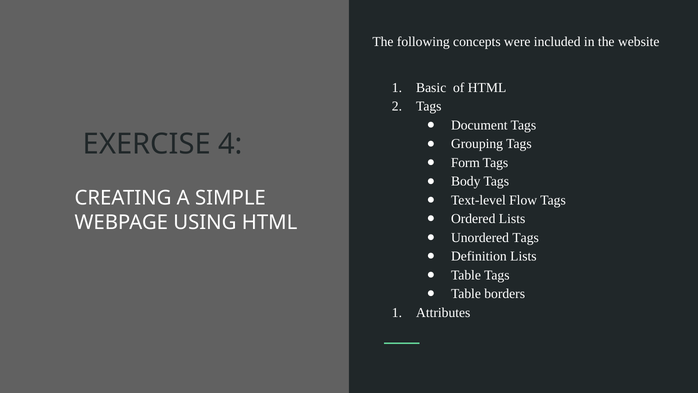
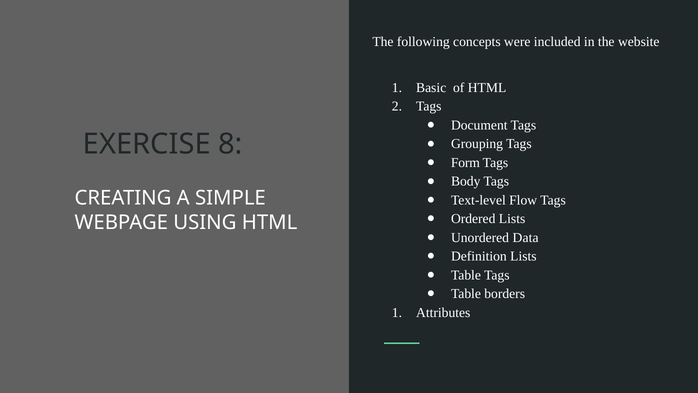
4: 4 -> 8
Unordered Tags: Tags -> Data
